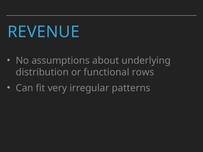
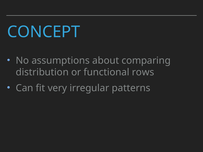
REVENUE: REVENUE -> CONCEPT
underlying: underlying -> comparing
